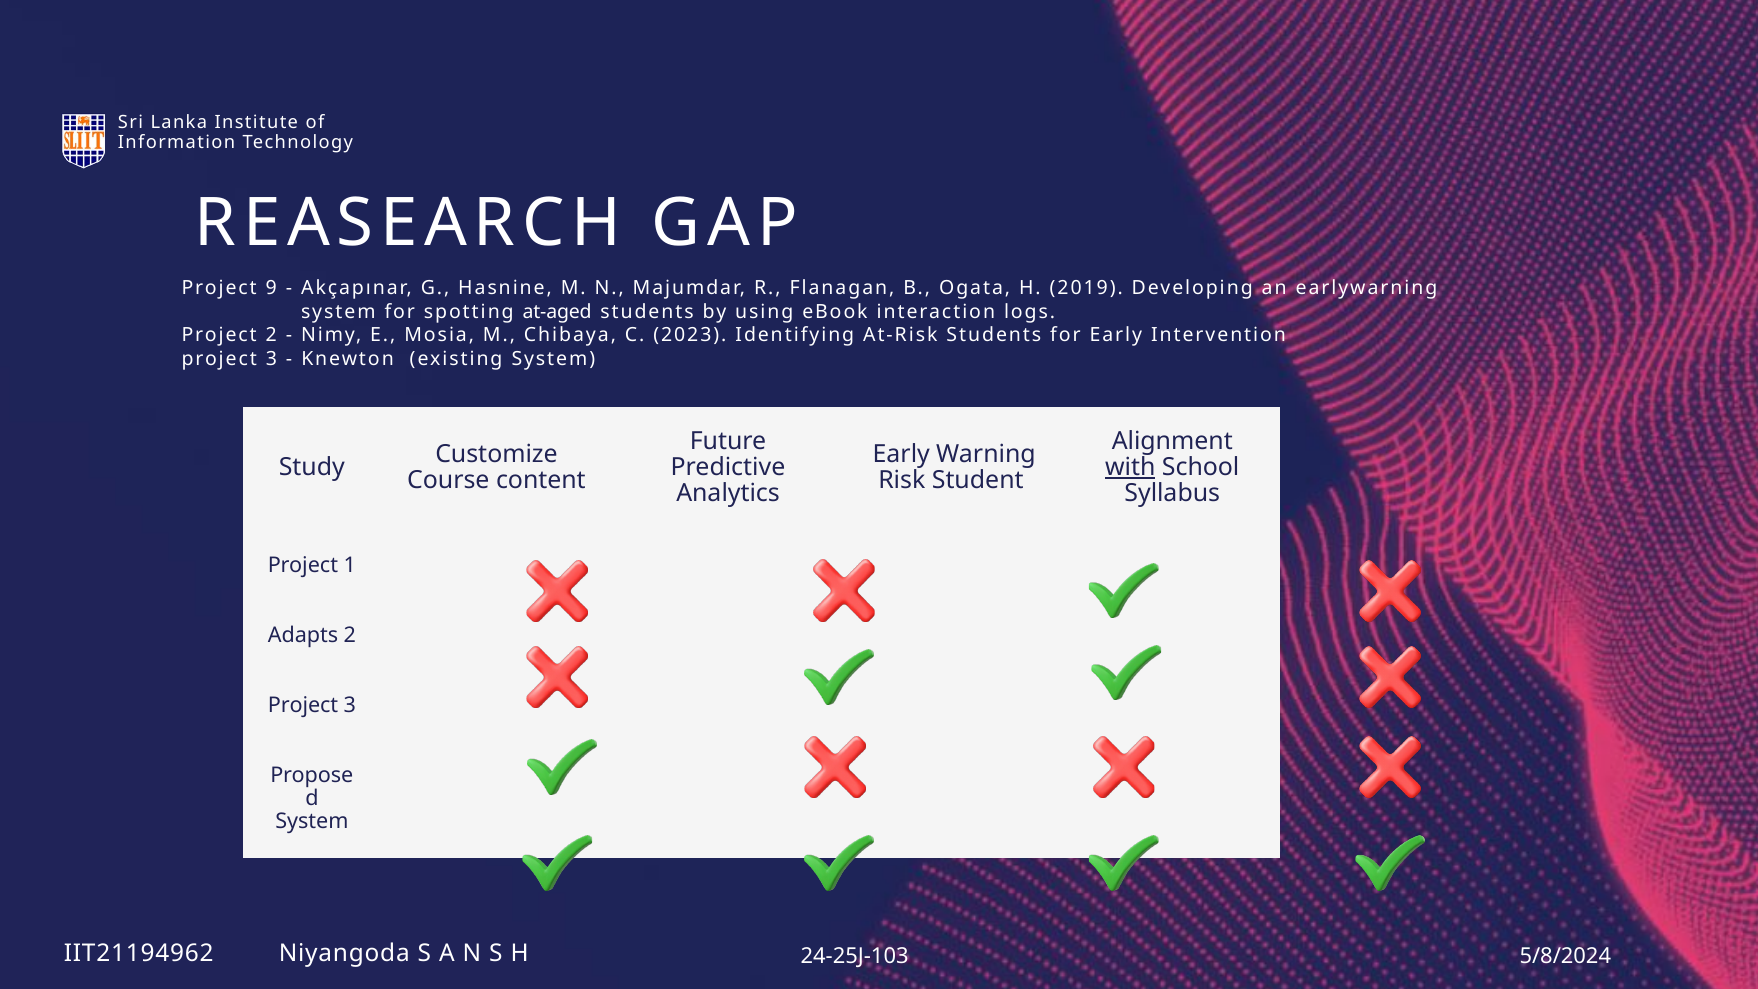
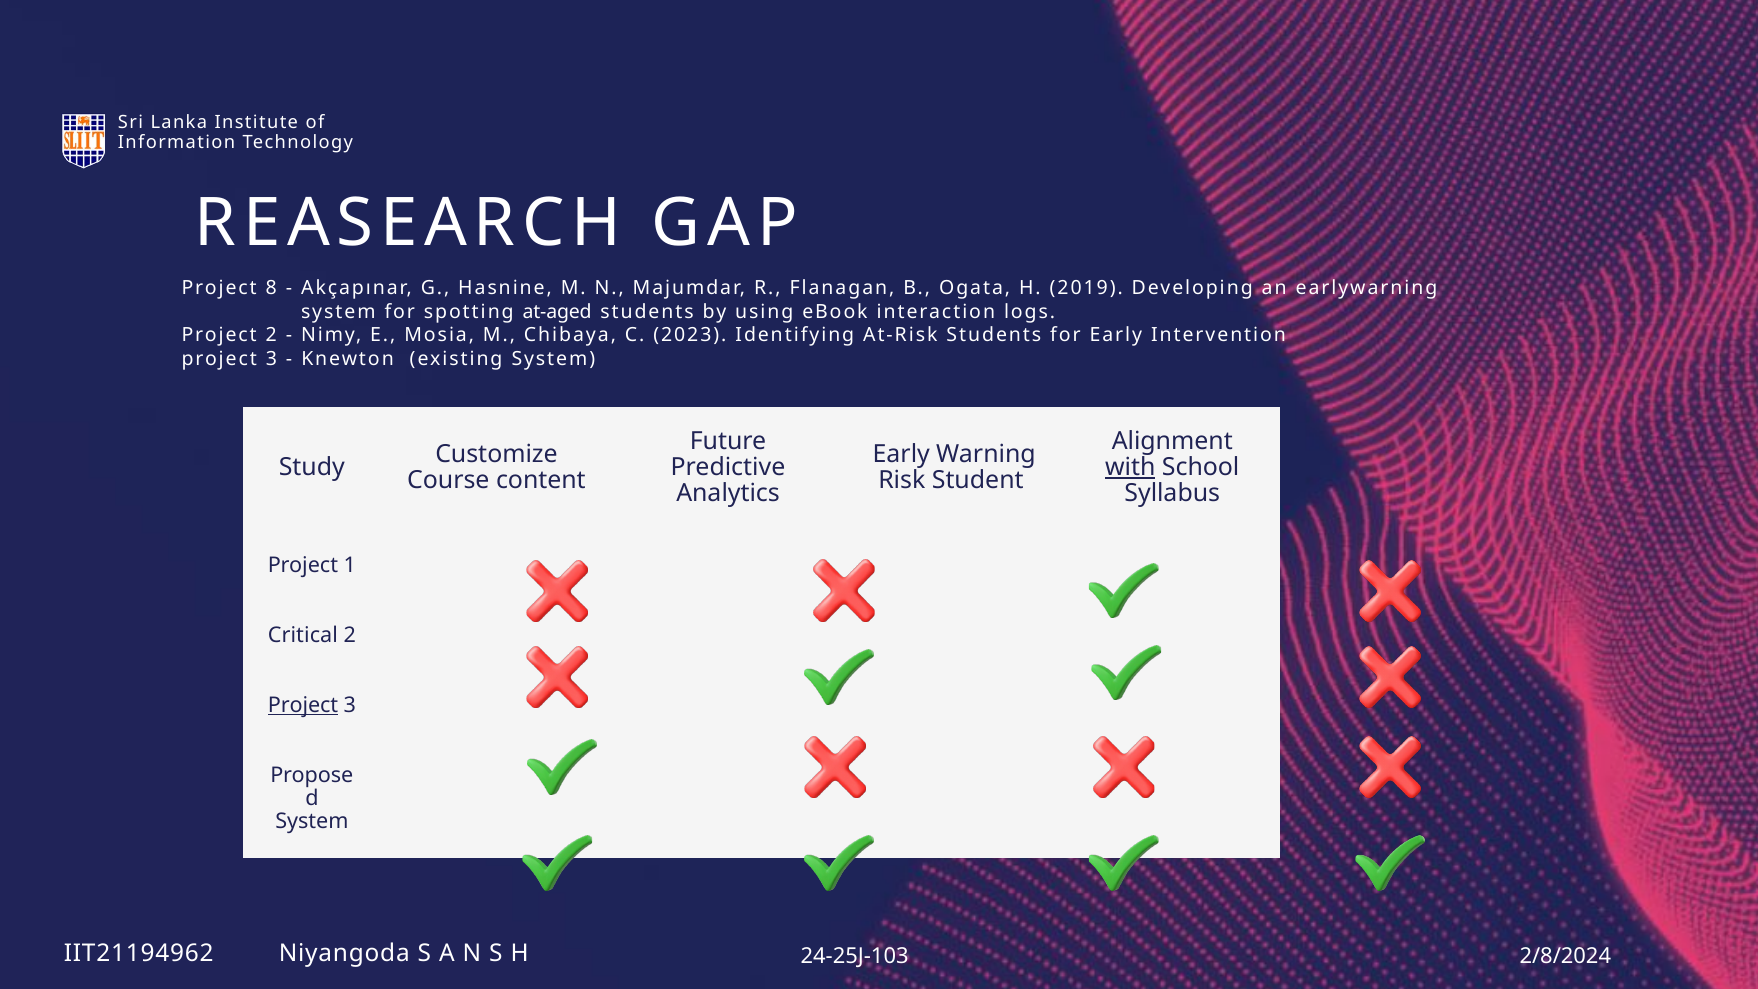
9: 9 -> 8
Adapts: Adapts -> Critical
Project at (303, 705) underline: none -> present
5/8/2024: 5/8/2024 -> 2/8/2024
